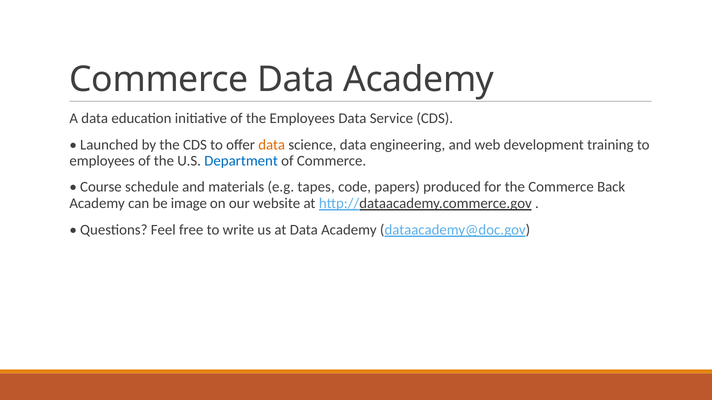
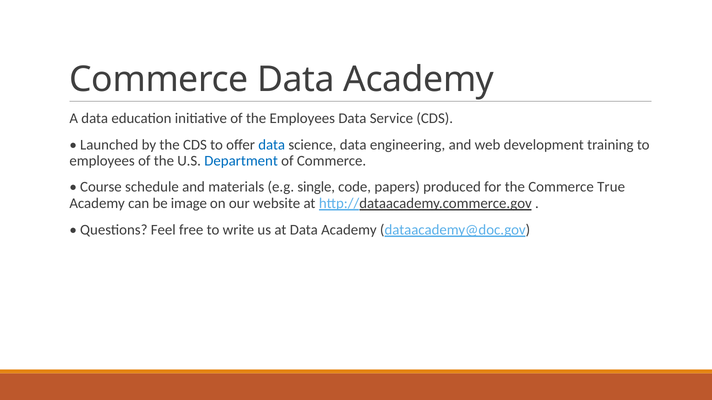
data at (272, 145) colour: orange -> blue
tapes: tapes -> single
Back: Back -> True
